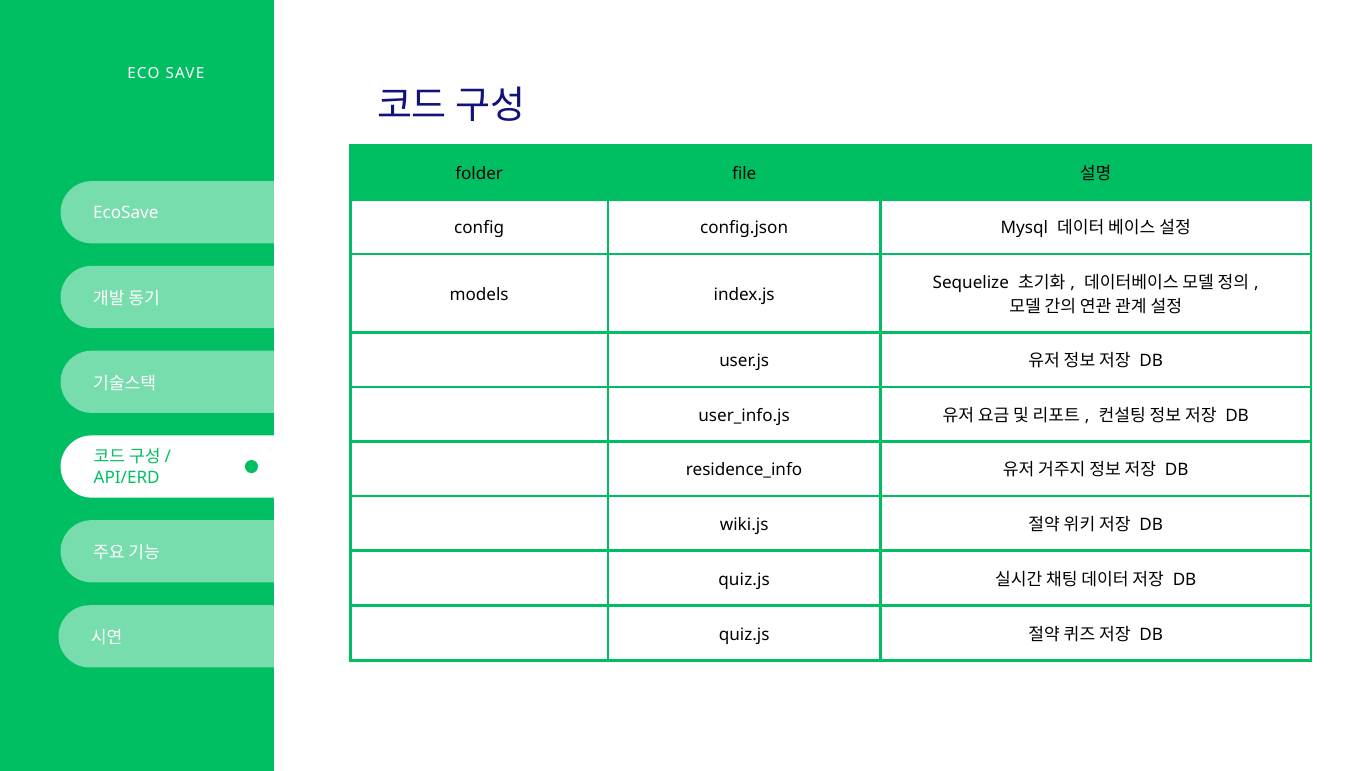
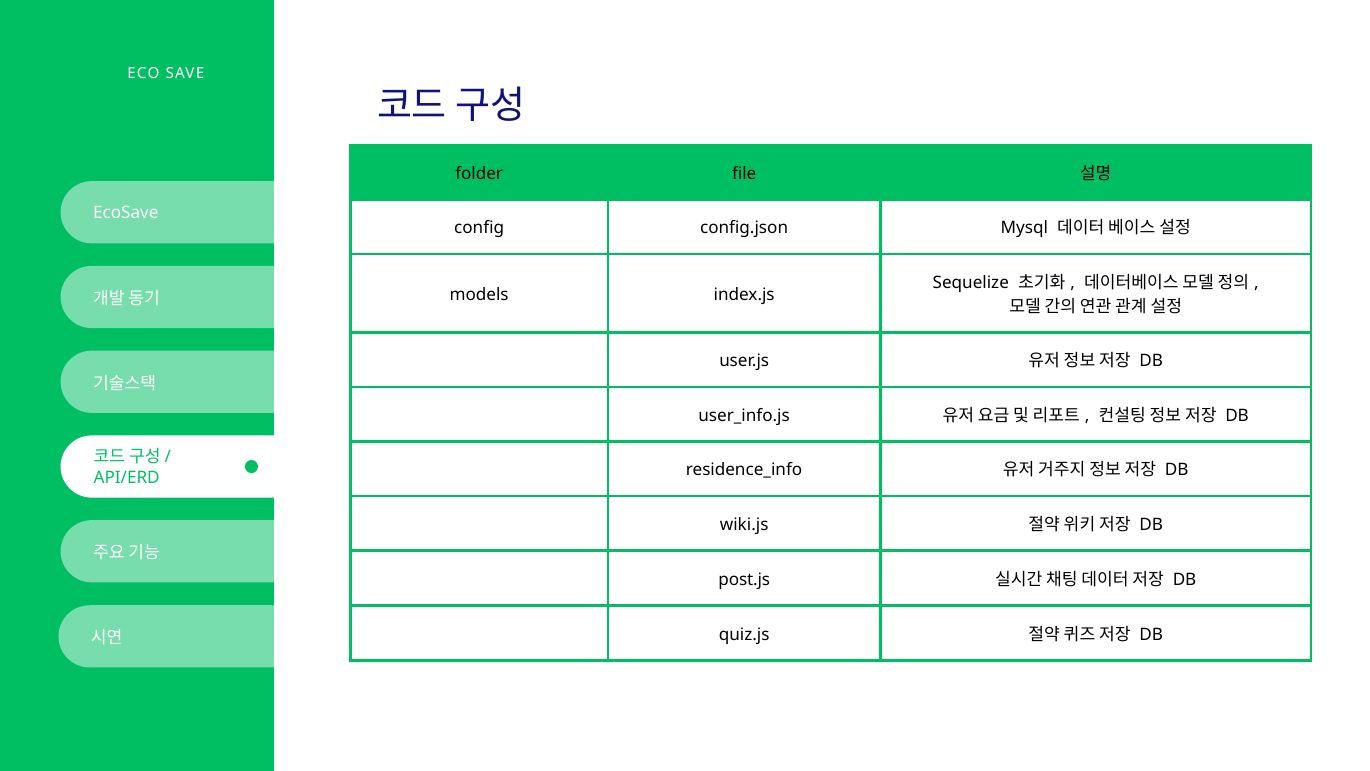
quiz.js at (744, 579): quiz.js -> post.js
